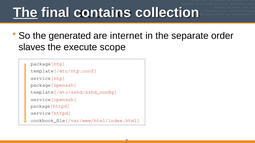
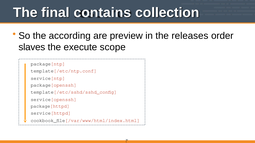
The at (25, 13) underline: present -> none
generated: generated -> according
internet: internet -> preview
separate: separate -> releases
